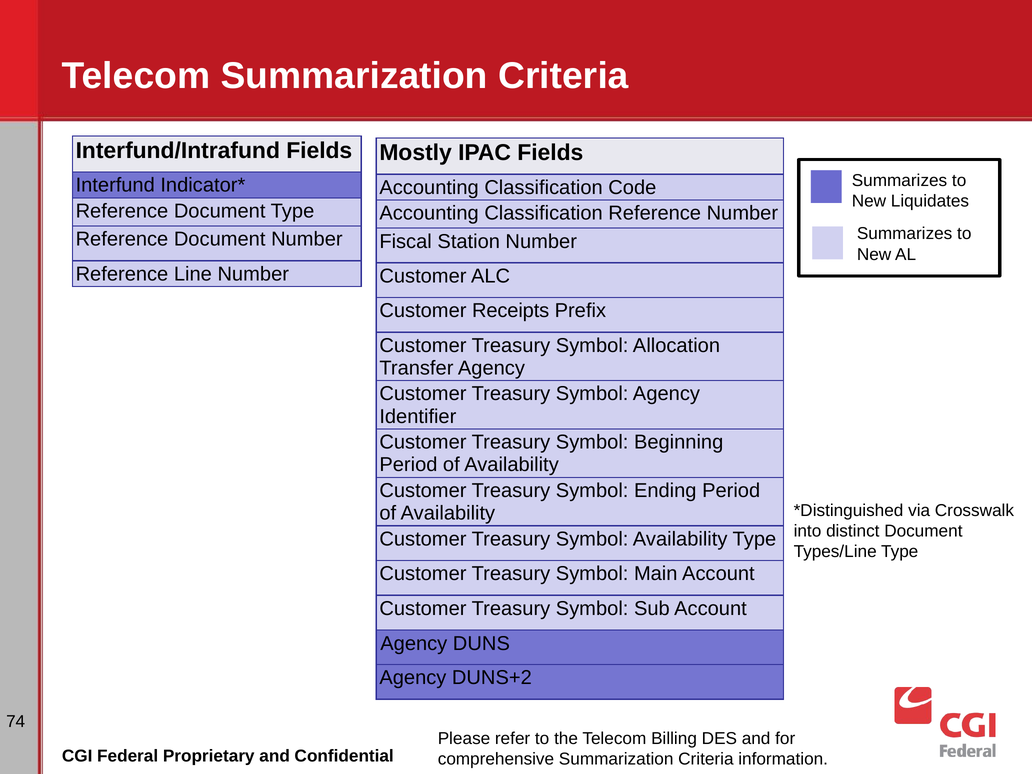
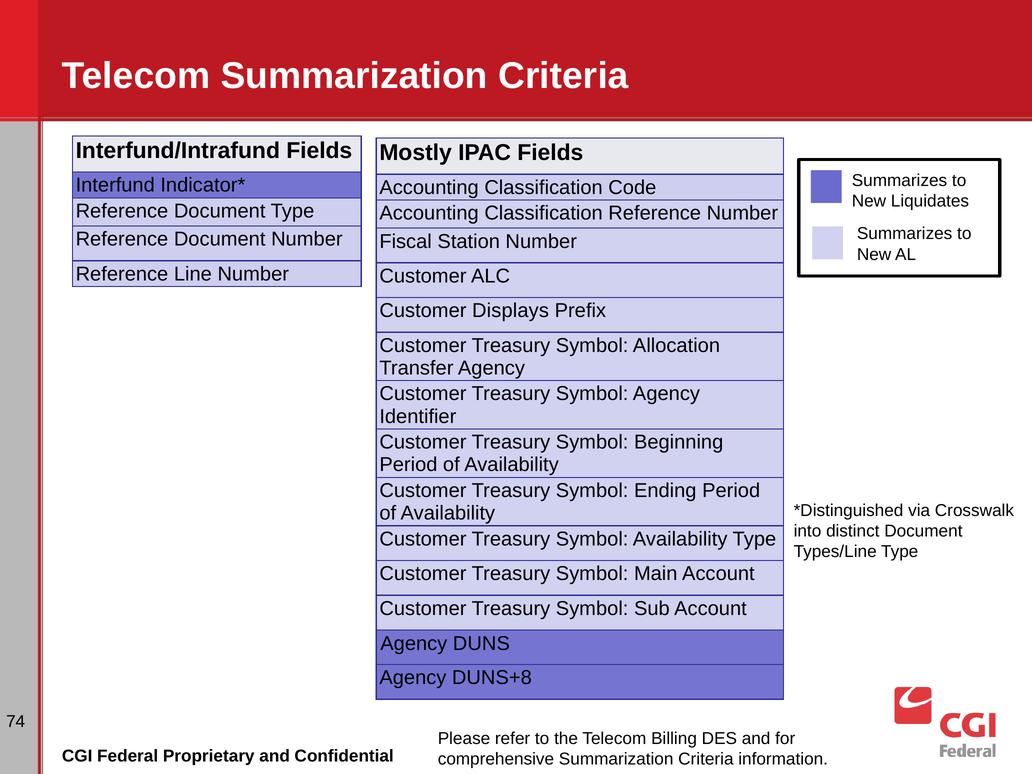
Receipts: Receipts -> Displays
DUNS+2: DUNS+2 -> DUNS+8
